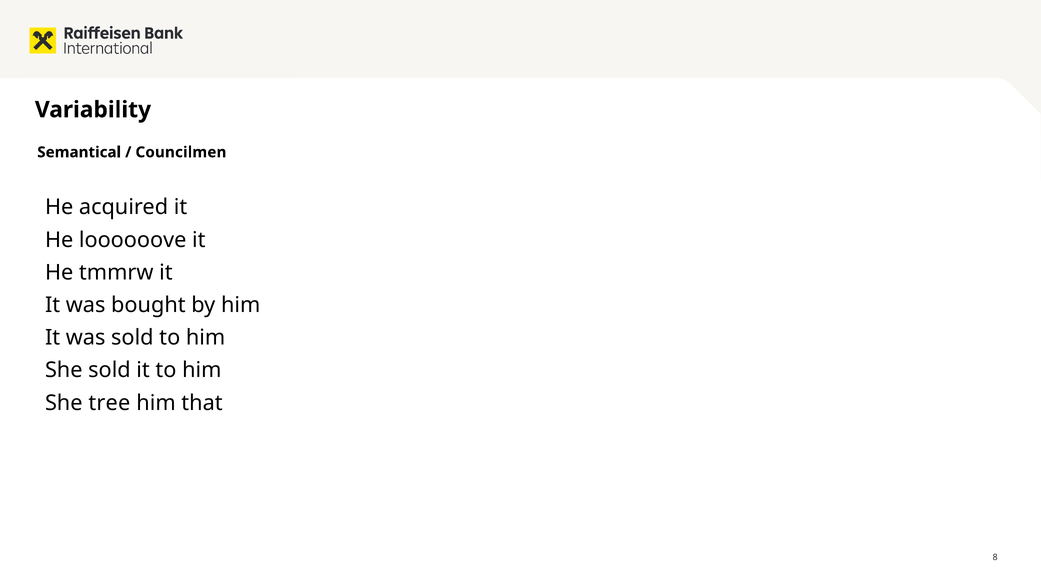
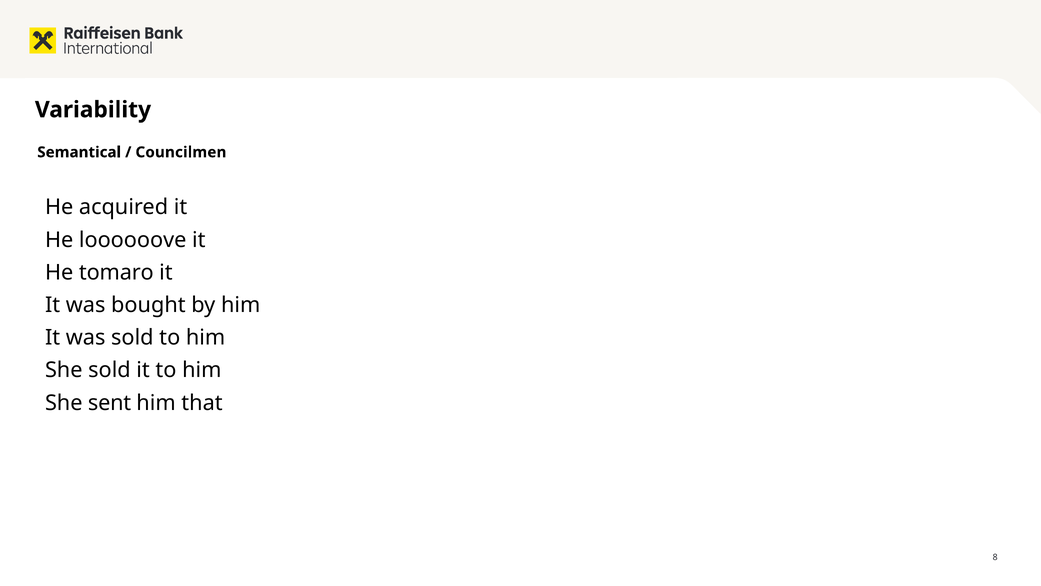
tmmrw: tmmrw -> tomaro
tree: tree -> sent
